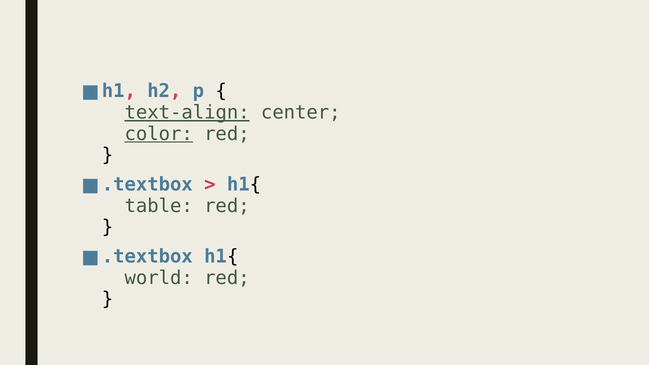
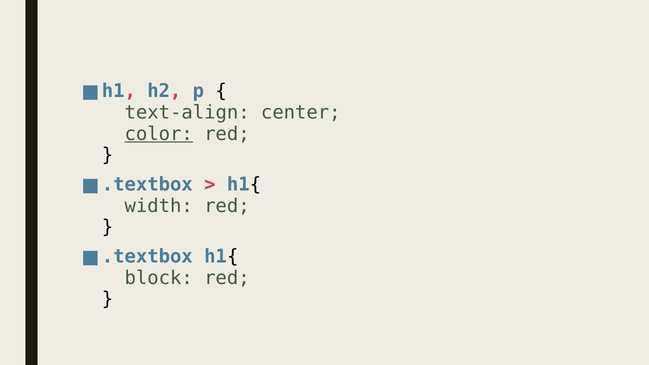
text-align underline: present -> none
table: table -> width
world: world -> block
